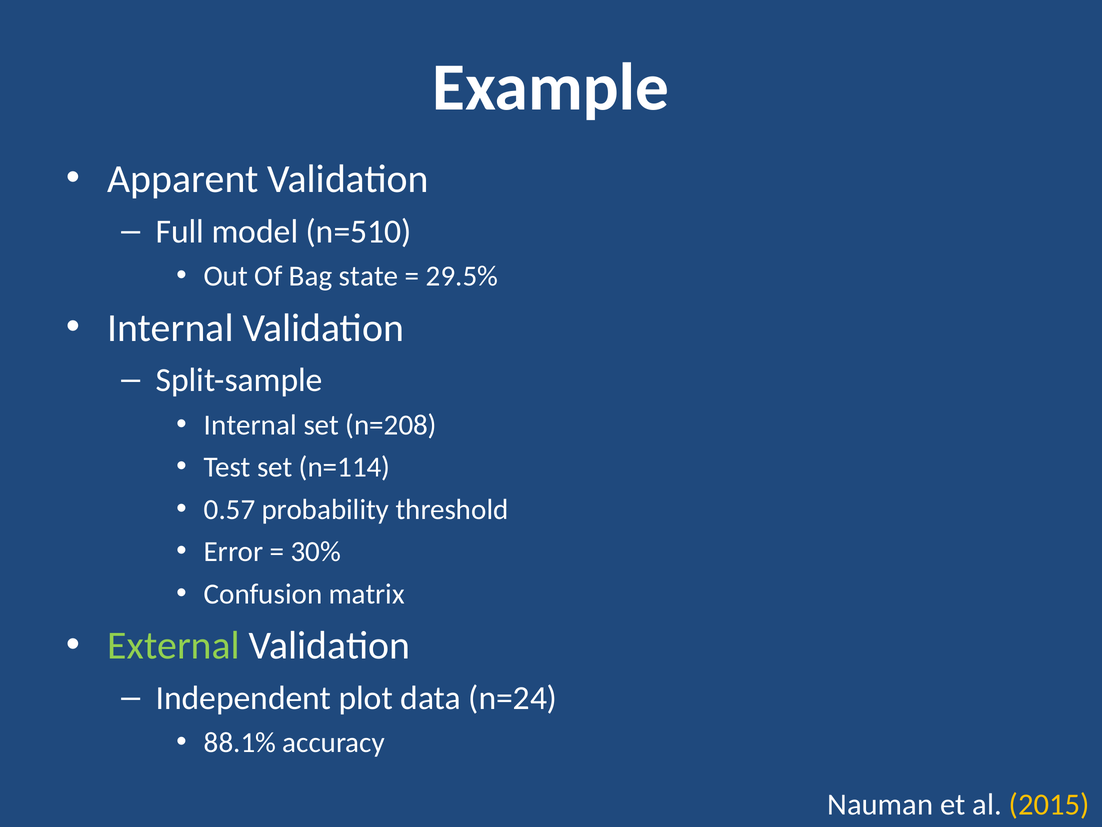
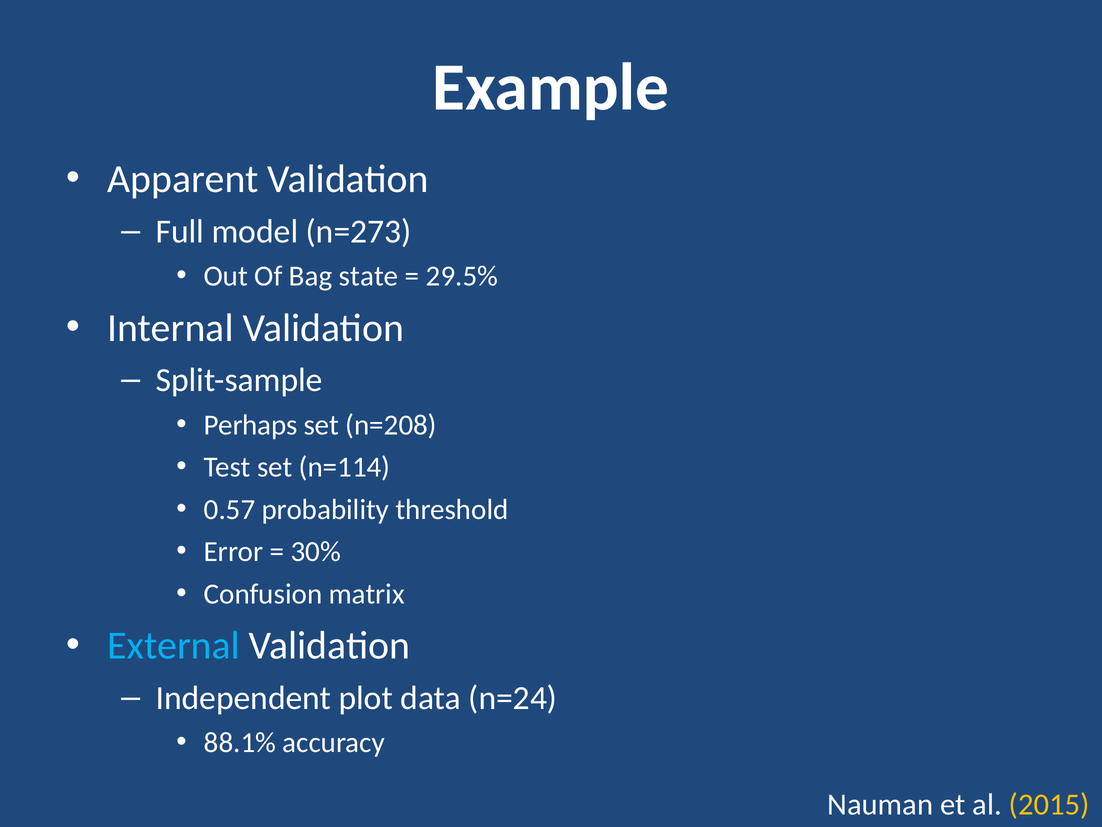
n=510: n=510 -> n=273
Internal at (250, 425): Internal -> Perhaps
External colour: light green -> light blue
